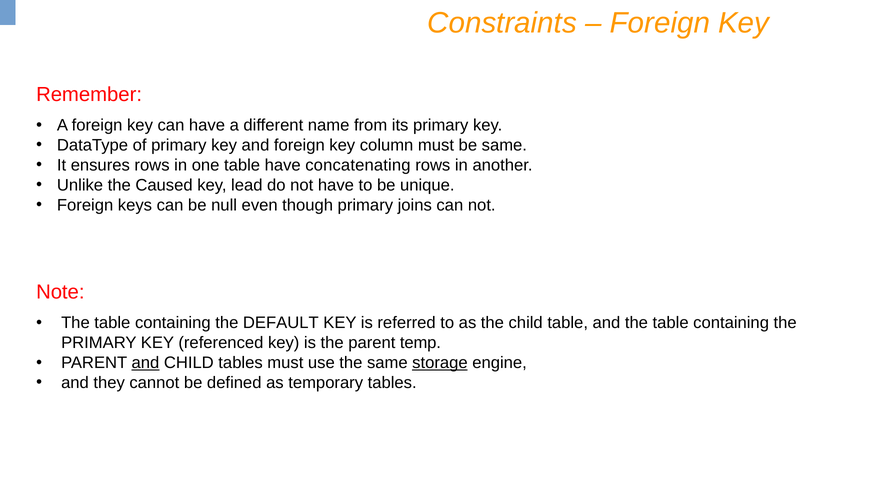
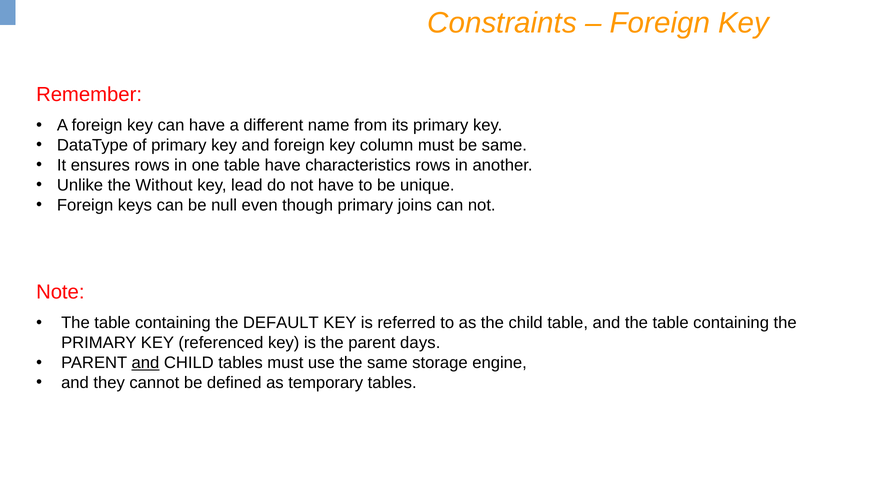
concatenating: concatenating -> characteristics
Caused: Caused -> Without
temp: temp -> days
storage underline: present -> none
